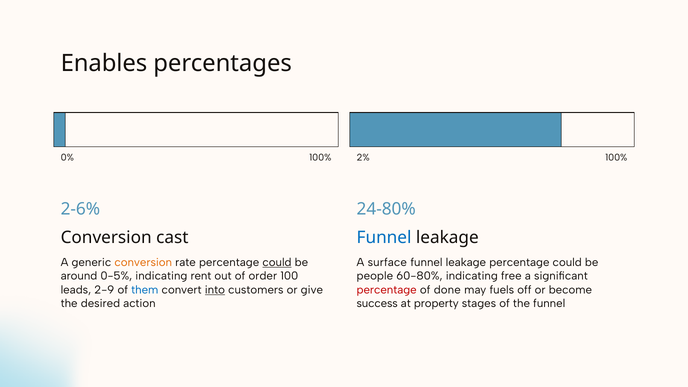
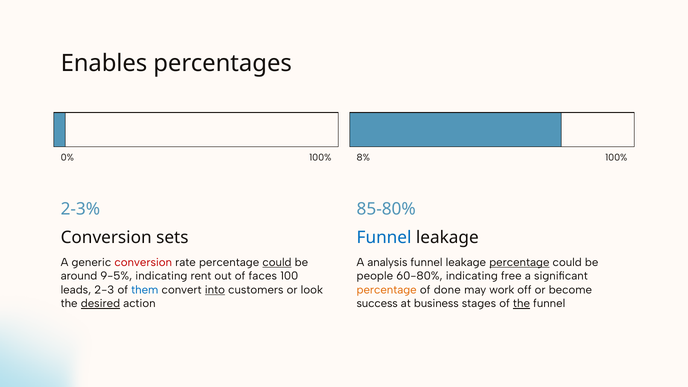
2%: 2% -> 8%
2-6%: 2-6% -> 2-3%
24-80%: 24-80% -> 85-80%
cast: cast -> sets
conversion at (143, 262) colour: orange -> red
surface: surface -> analysis
percentage at (519, 262) underline: none -> present
0-5%: 0-5% -> 9-5%
order: order -> faces
2-9: 2-9 -> 2-3
give: give -> look
percentage at (387, 290) colour: red -> orange
fuels: fuels -> work
desired underline: none -> present
property: property -> business
the at (521, 304) underline: none -> present
